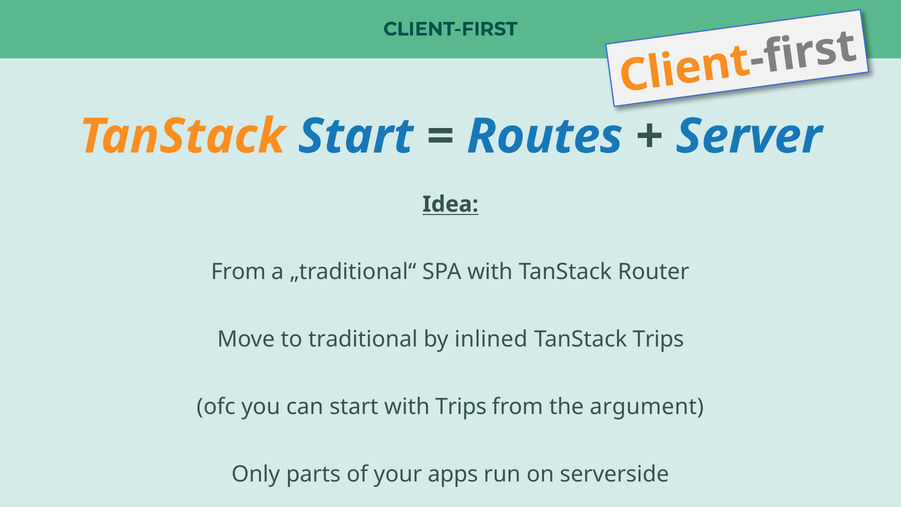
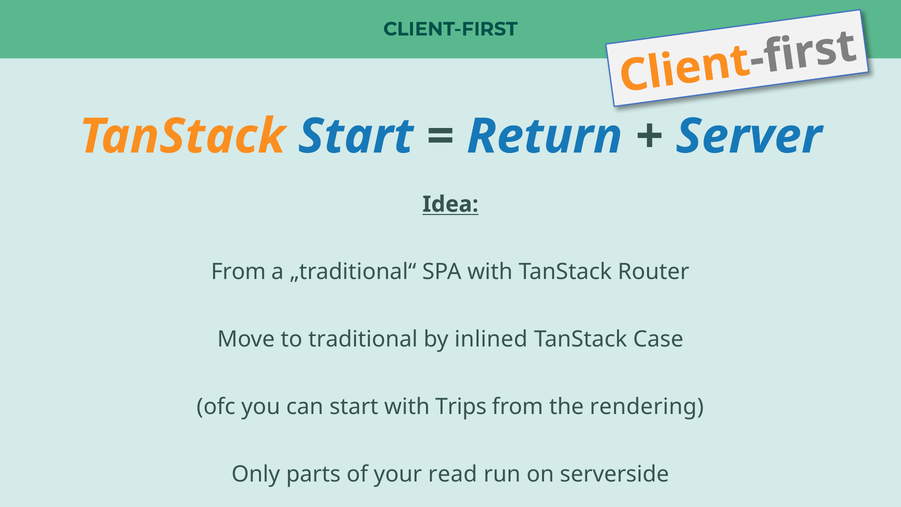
Routes: Routes -> Return
TanStack Trips: Trips -> Case
argument: argument -> rendering
apps: apps -> read
